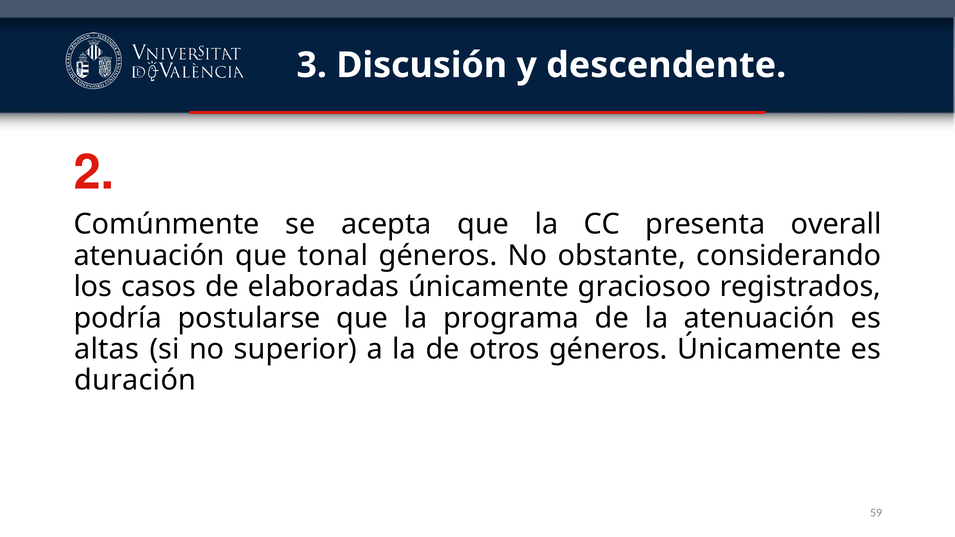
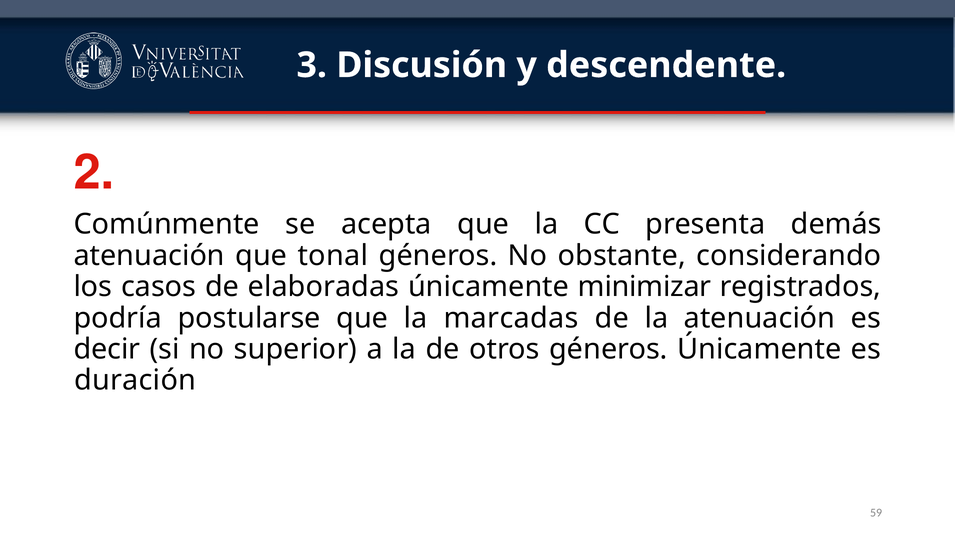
overall: overall -> demás
graciosoo: graciosoo -> minimizar
programa: programa -> marcadas
altas: altas -> decir
